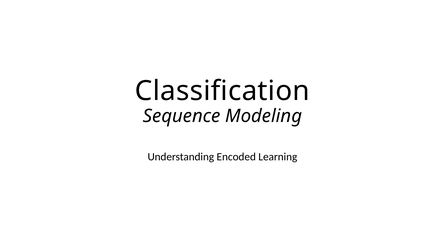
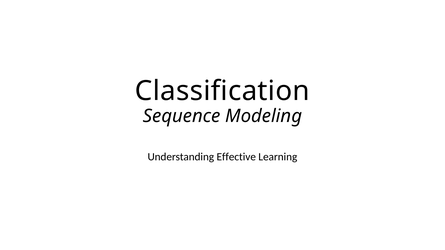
Encoded: Encoded -> Effective
